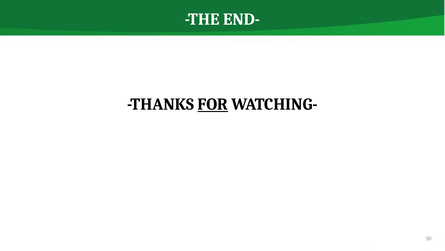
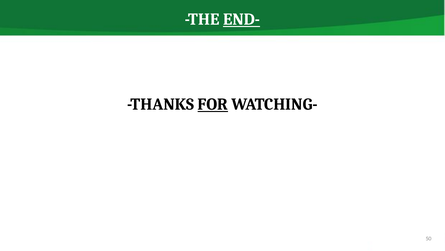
END- underline: none -> present
